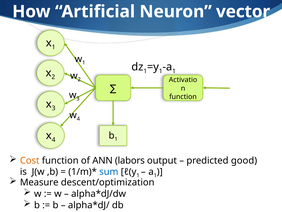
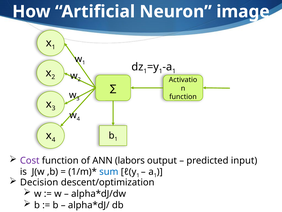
vector: vector -> image
Cost colour: orange -> purple
good: good -> input
Measure: Measure -> Decision
